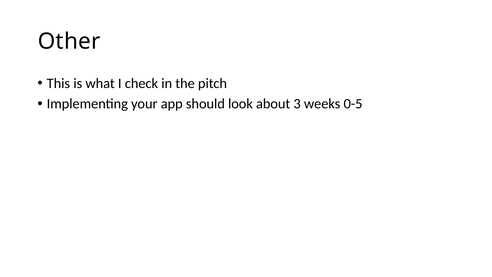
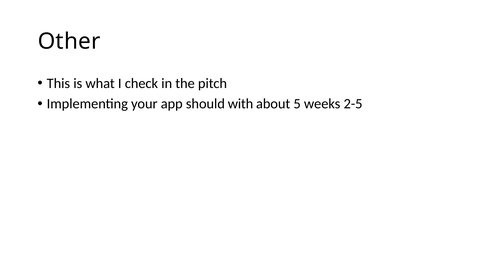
look: look -> with
3: 3 -> 5
0-5: 0-5 -> 2-5
